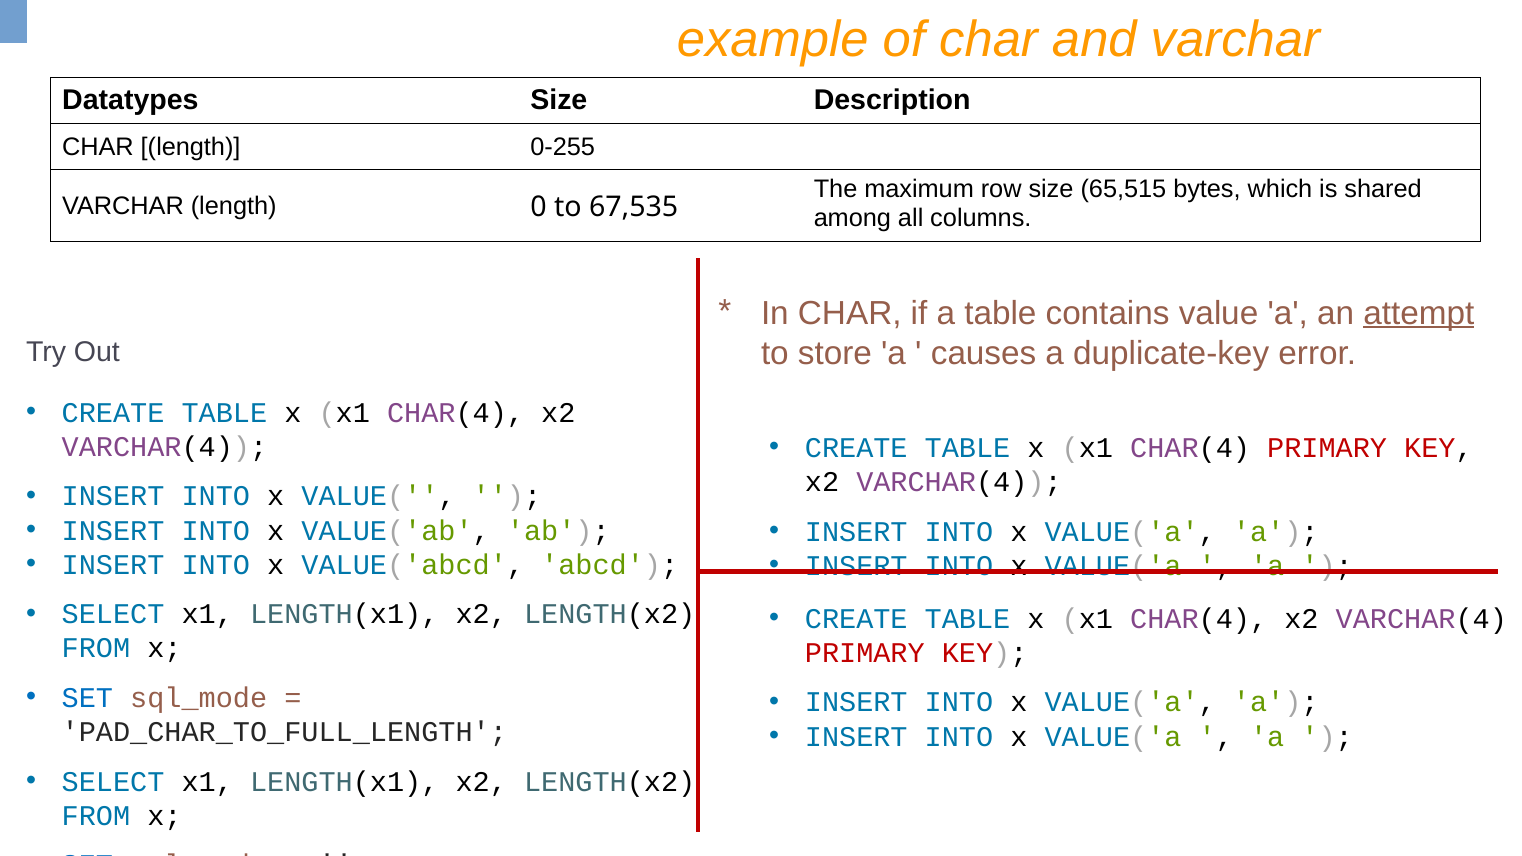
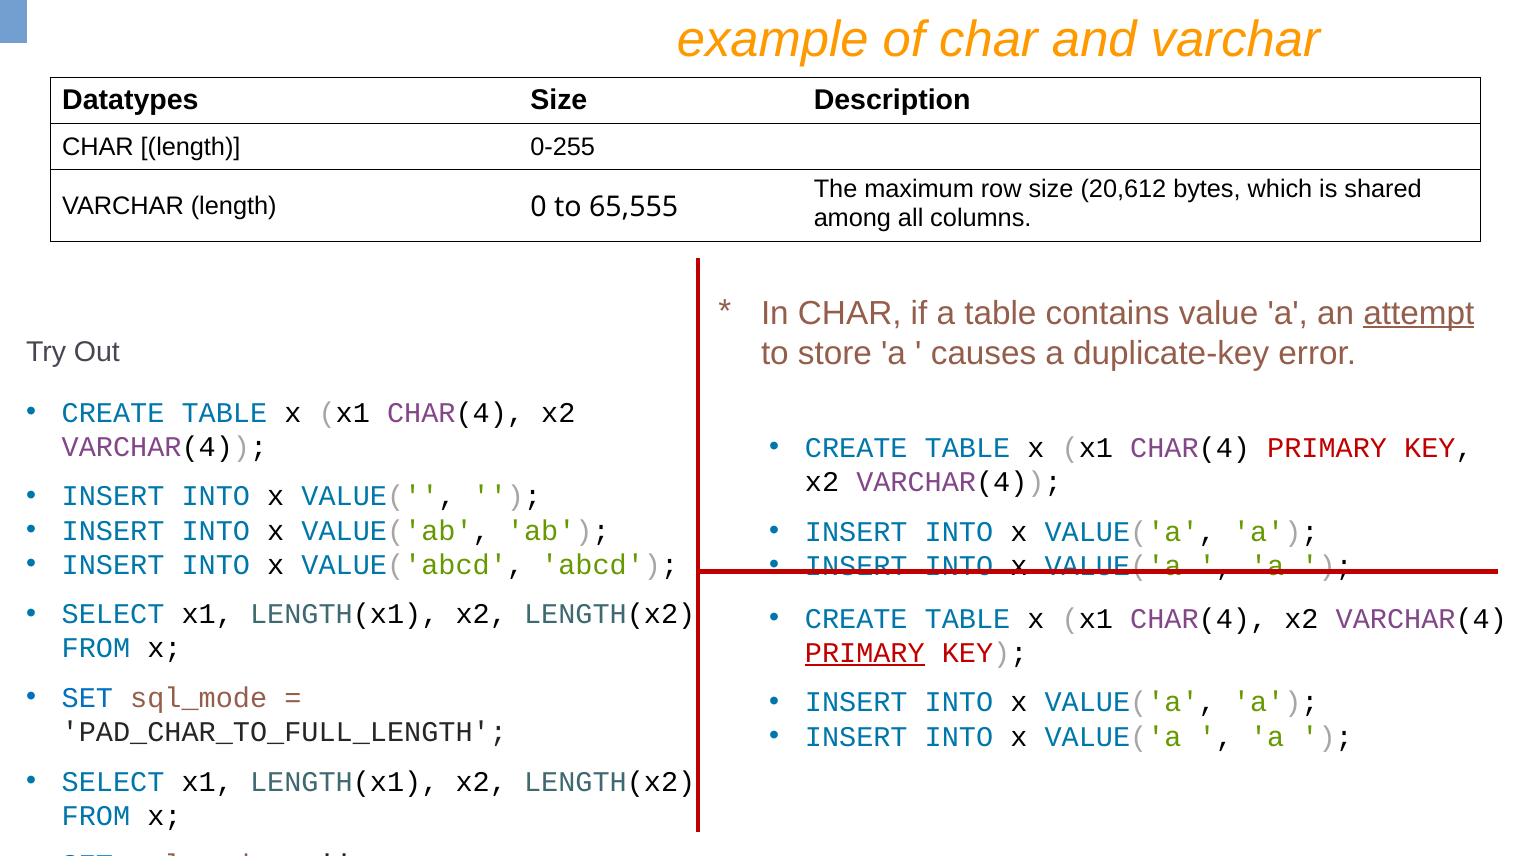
65,515: 65,515 -> 20,612
67,535: 67,535 -> 65,555
PRIMARY at (865, 653) underline: none -> present
